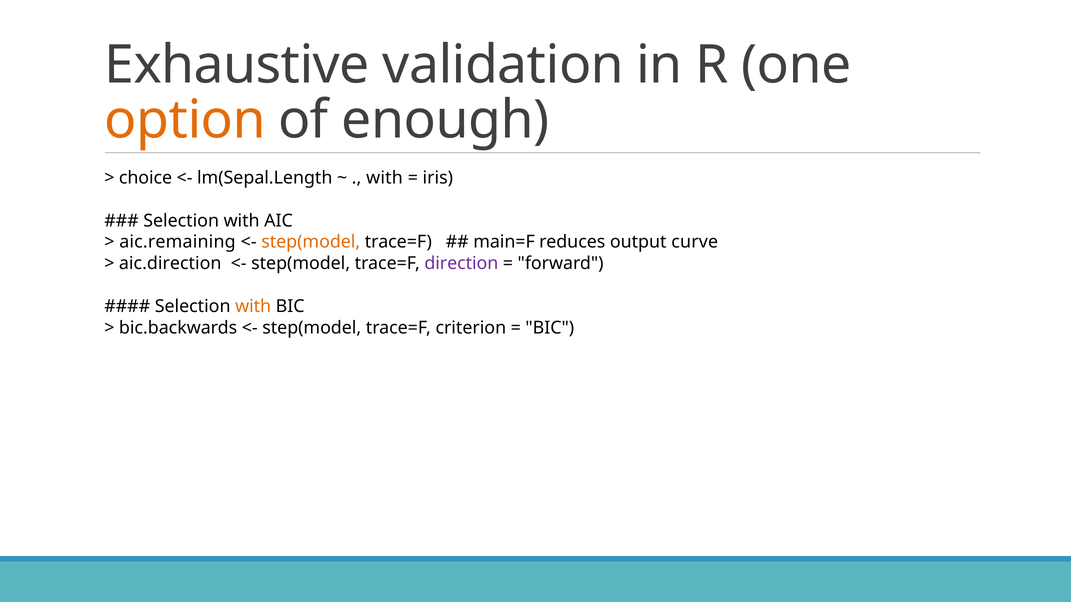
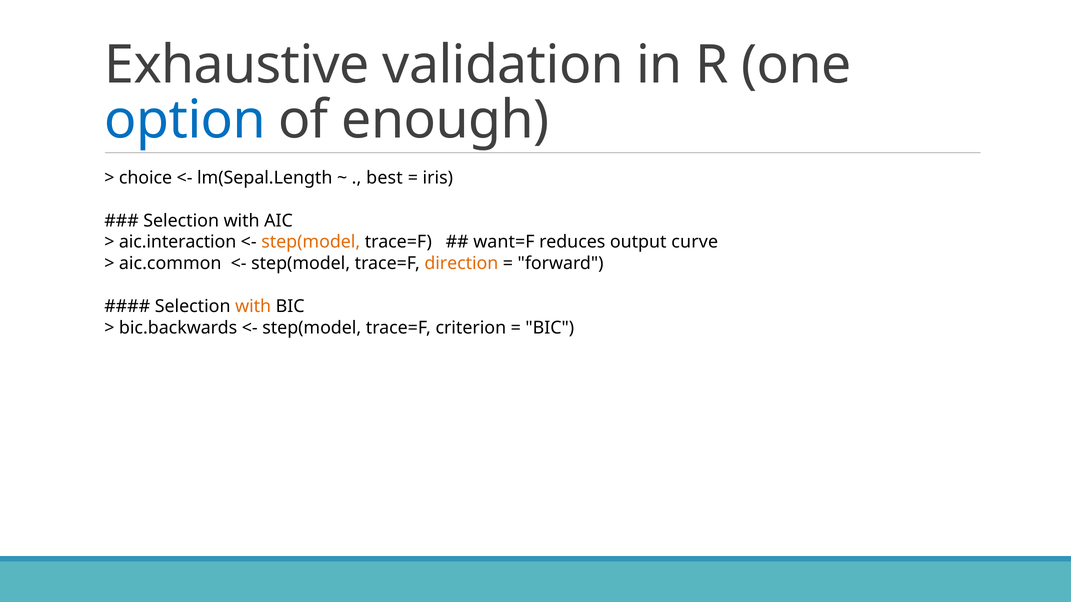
option colour: orange -> blue
with at (385, 178): with -> best
aic.remaining: aic.remaining -> aic.interaction
main=F: main=F -> want=F
aic.direction: aic.direction -> aic.common
direction colour: purple -> orange
